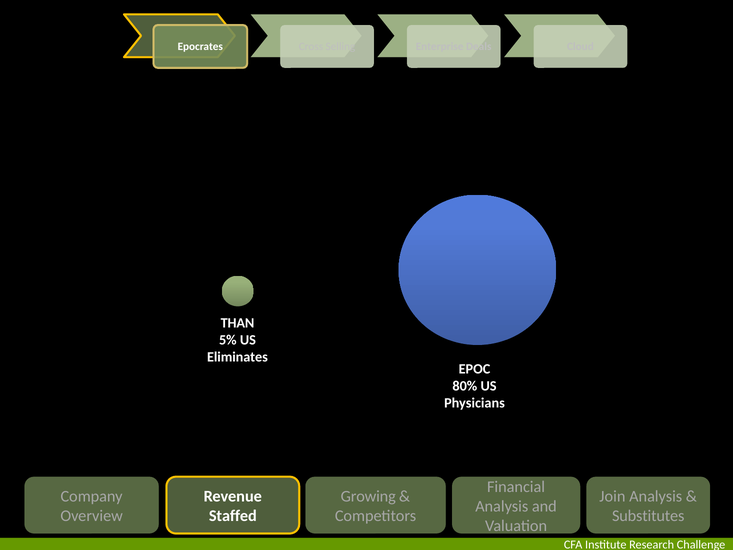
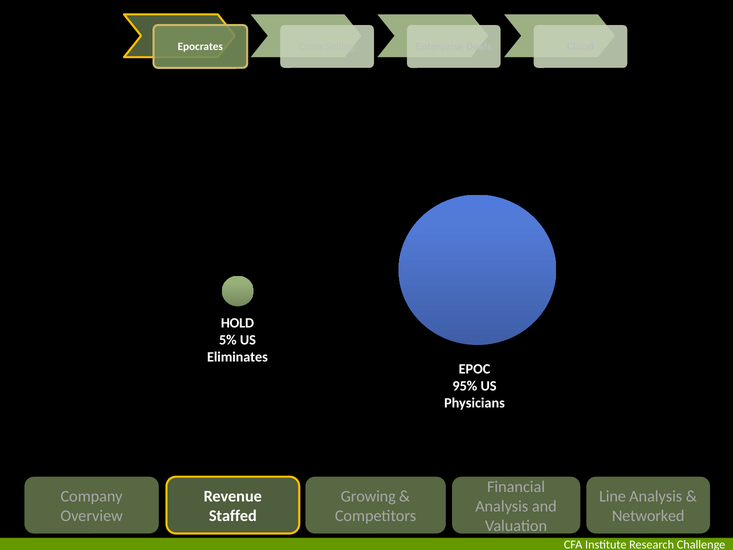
THAN: THAN -> HOLD
80%: 80% -> 95%
Join: Join -> Line
Substitutes: Substitutes -> Networked
